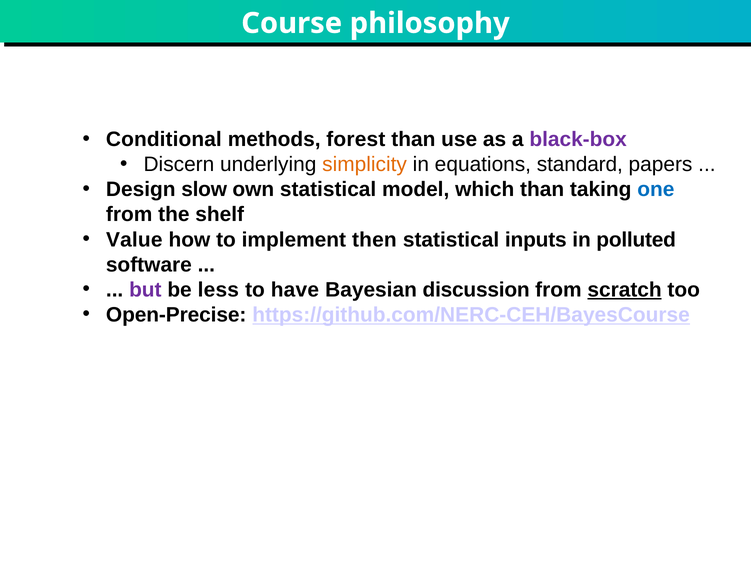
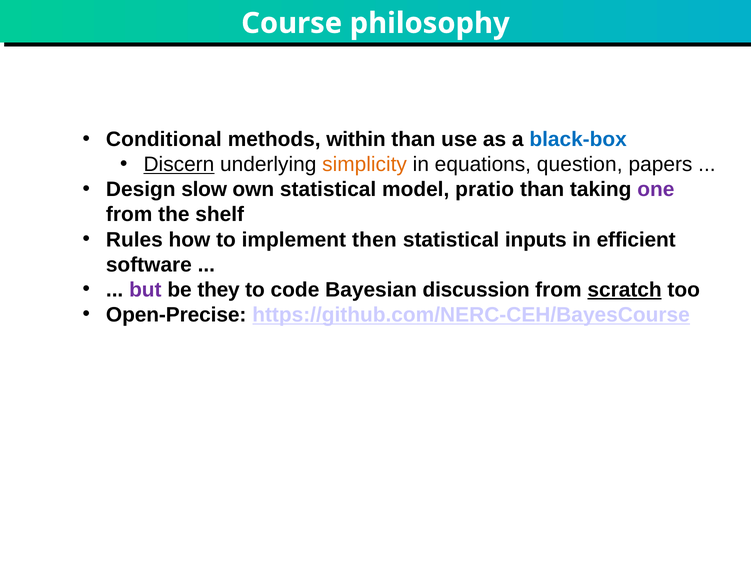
forest: forest -> within
black-box colour: purple -> blue
Discern underline: none -> present
standard: standard -> question
which: which -> pratio
one colour: blue -> purple
Value: Value -> Rules
polluted: polluted -> efficient
less: less -> they
have: have -> code
